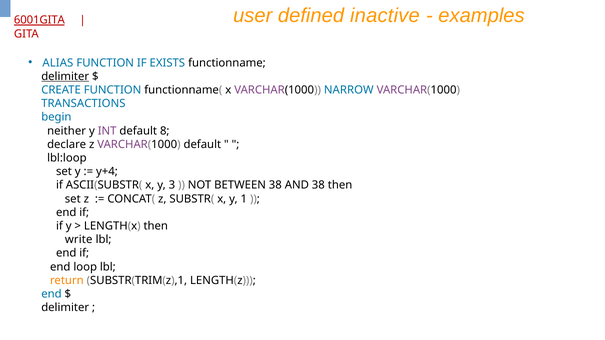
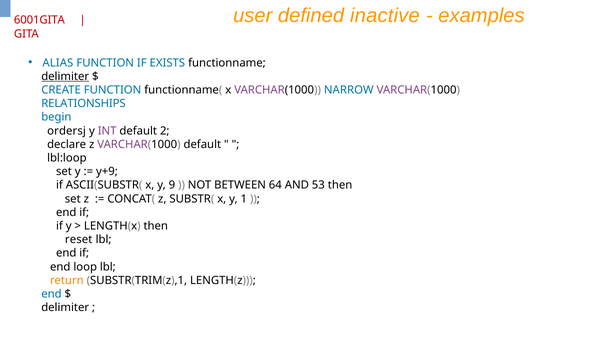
6001GITA underline: present -> none
TRANSACTIONS: TRANSACTIONS -> RELATIONSHIPS
neither: neither -> ordersj
8: 8 -> 2
y+4: y+4 -> y+9
3: 3 -> 9
BETWEEN 38: 38 -> 64
AND 38: 38 -> 53
write: write -> reset
